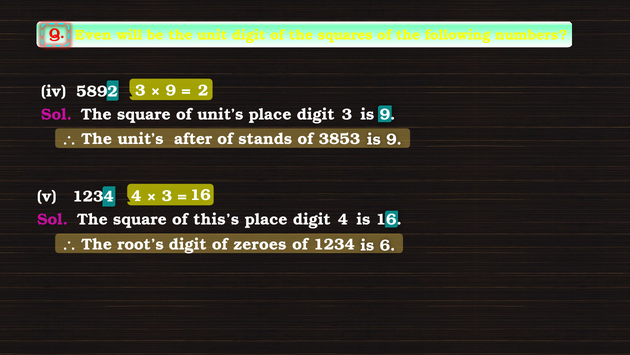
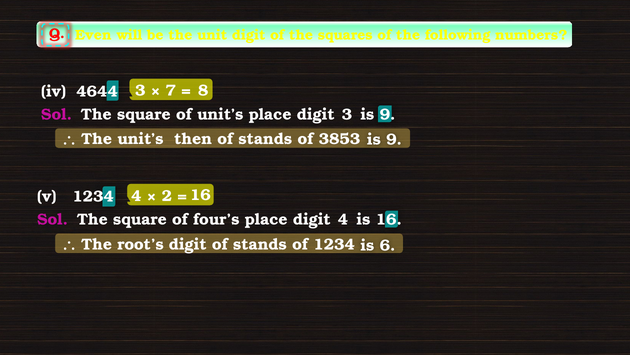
9 at (171, 90): 9 -> 7
2: 2 -> 8
5892: 5892 -> 4644
after: after -> then
3 at (167, 195): 3 -> 2
this’s: this’s -> four’s
digit of zeroes: zeroes -> stands
